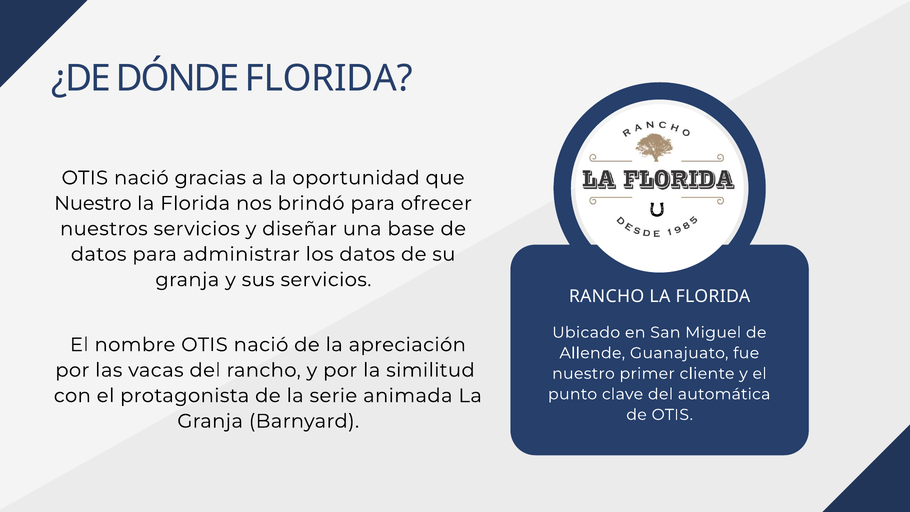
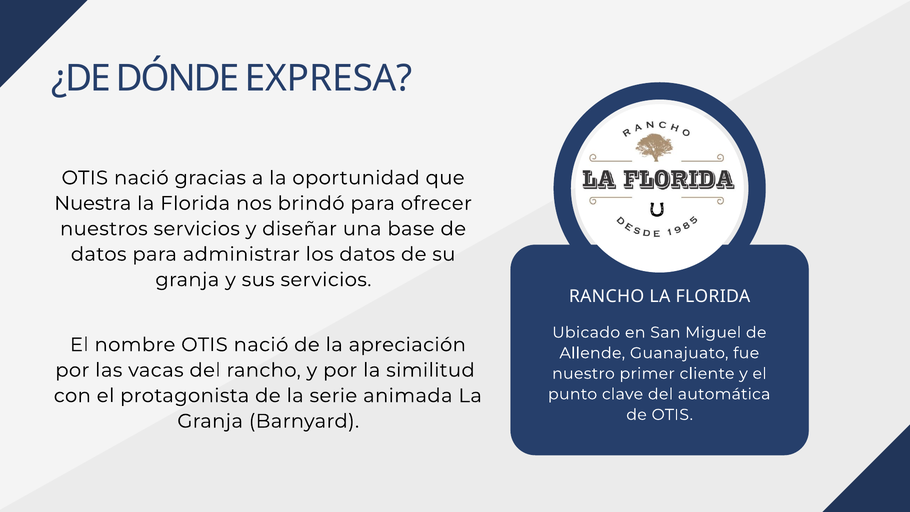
DÓNDE FLORIDA: FLORIDA -> EXPRESA
Nuestro at (93, 203): Nuestro -> Nuestra
